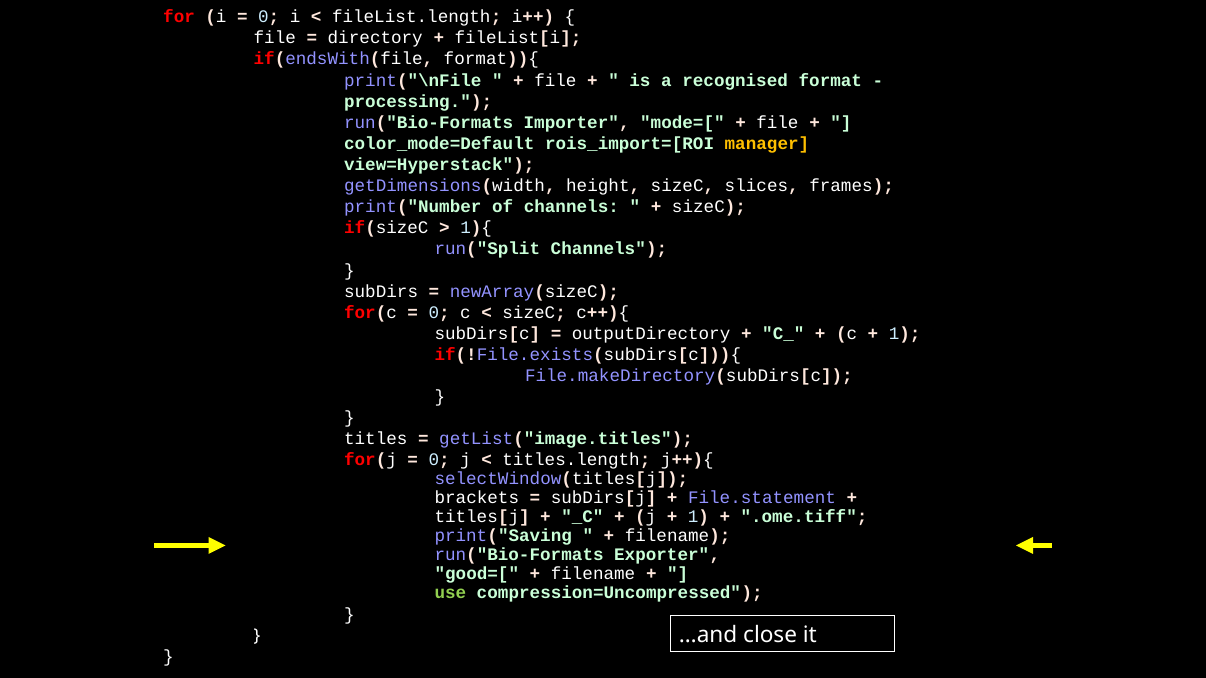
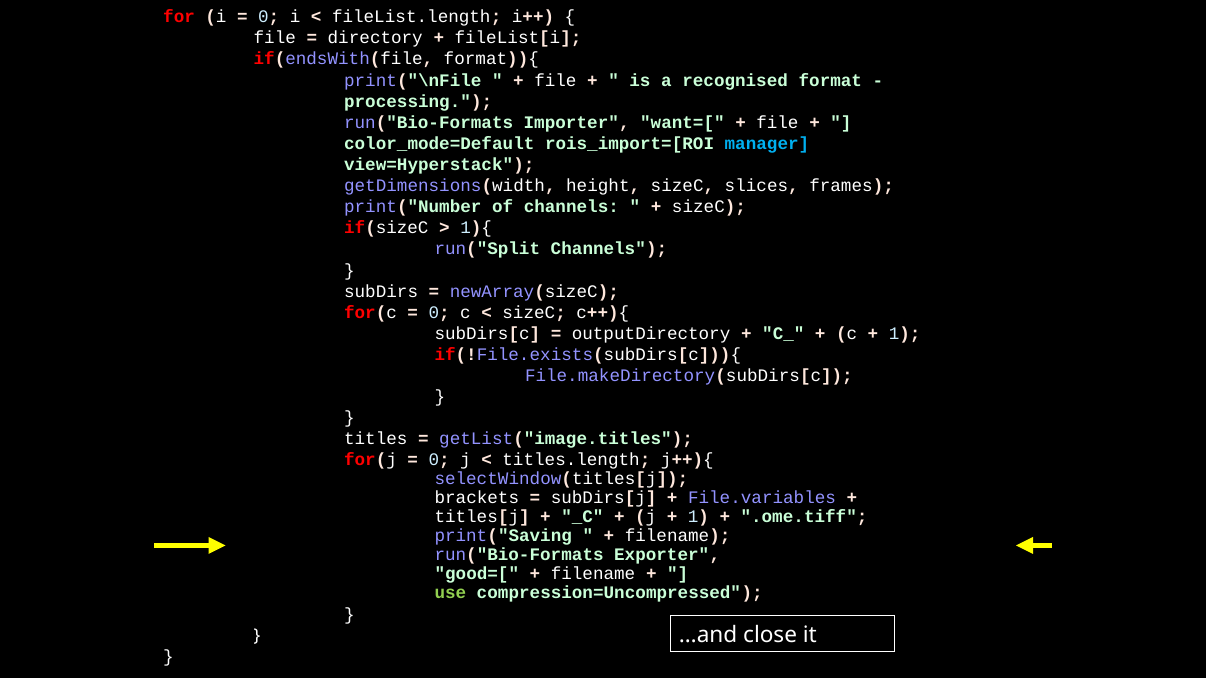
mode=[: mode=[ -> want=[
manager colour: yellow -> light blue
File.statement: File.statement -> File.variables
